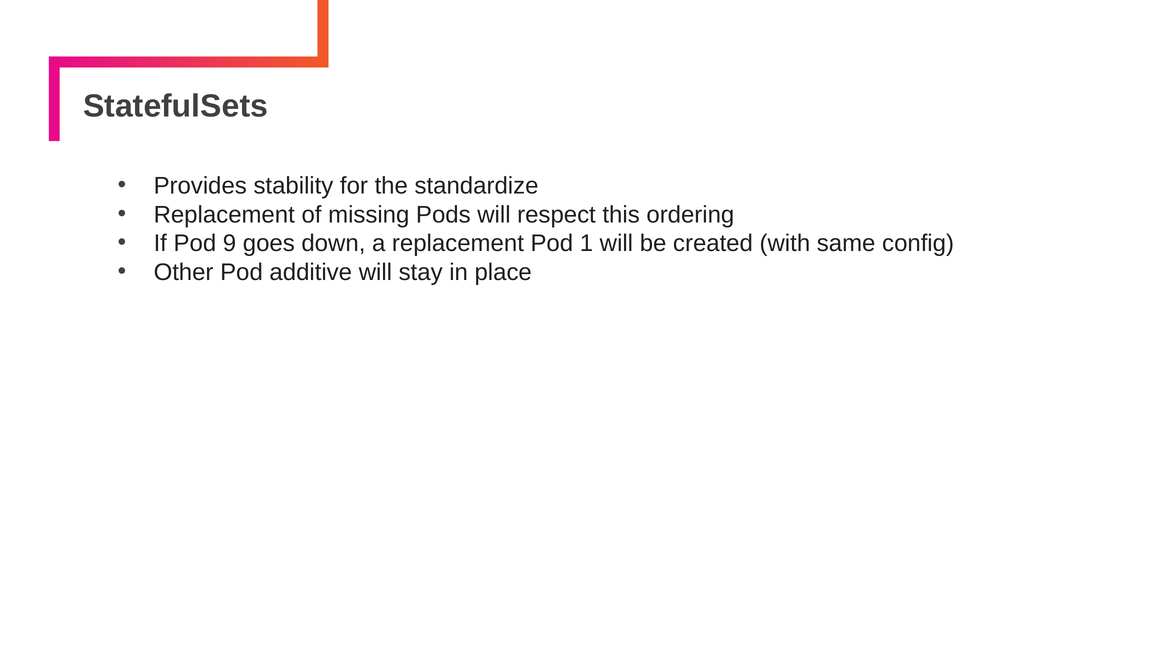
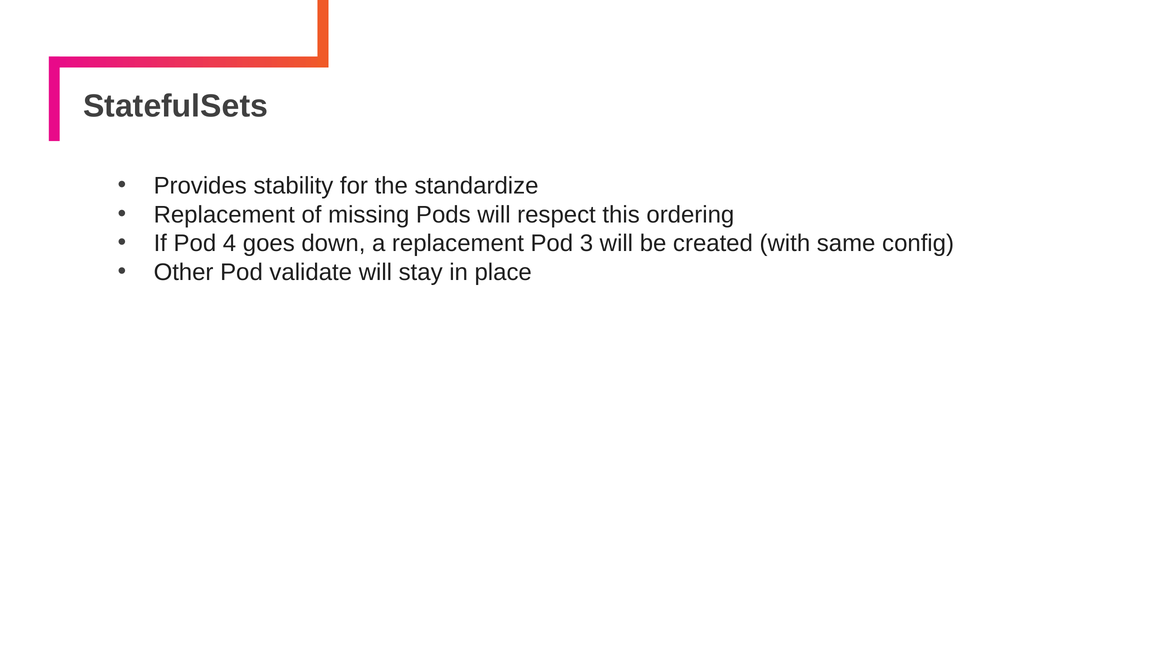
9: 9 -> 4
1: 1 -> 3
additive: additive -> validate
